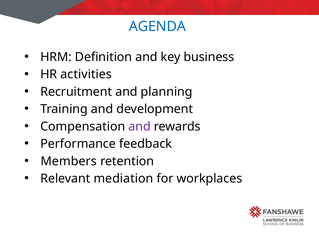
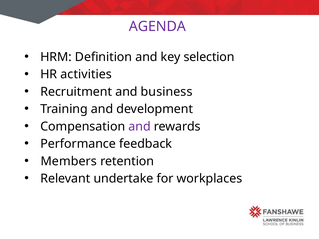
AGENDA colour: blue -> purple
business: business -> selection
planning: planning -> business
mediation: mediation -> undertake
